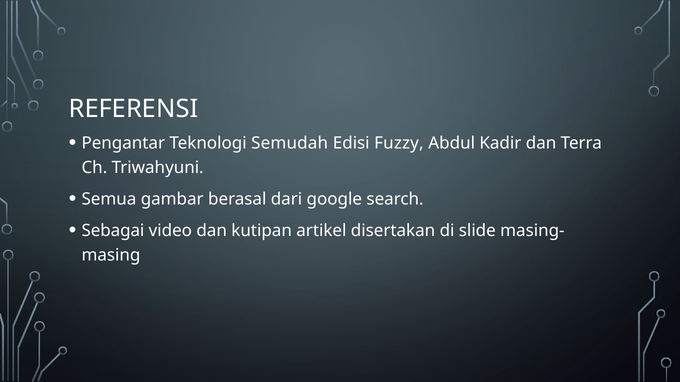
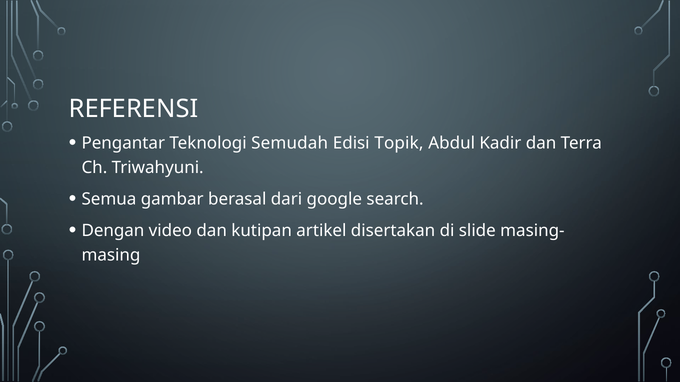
Fuzzy: Fuzzy -> Topik
Sebagai: Sebagai -> Dengan
